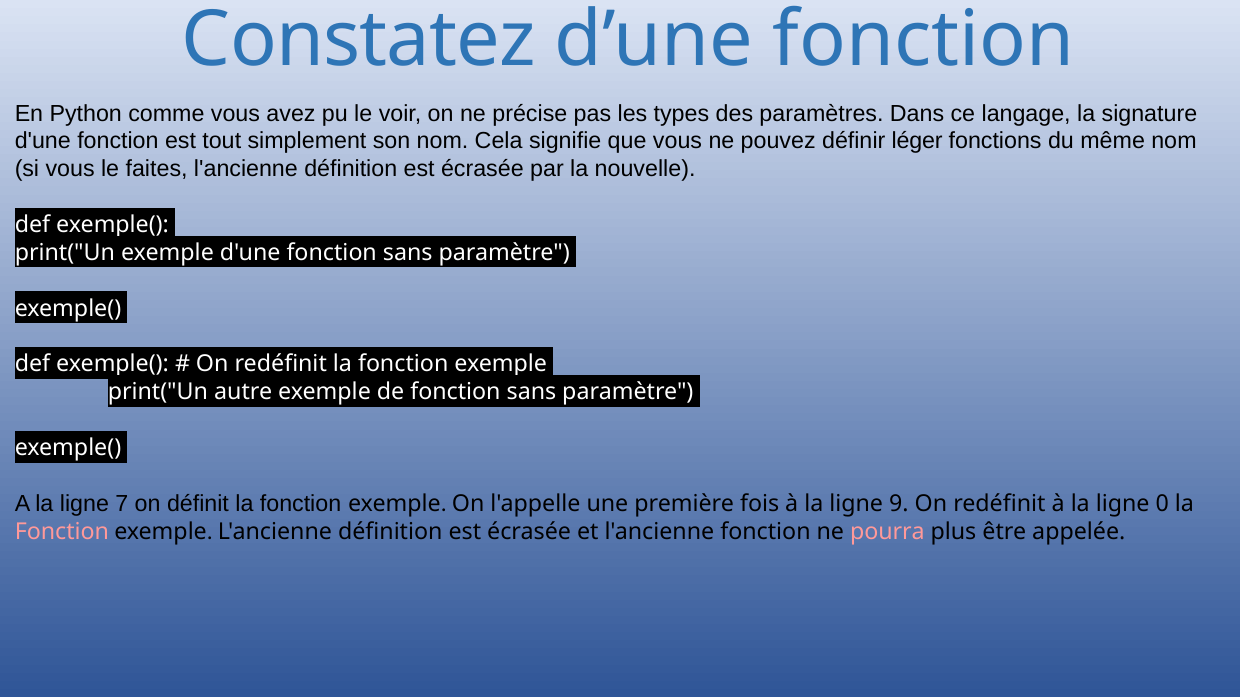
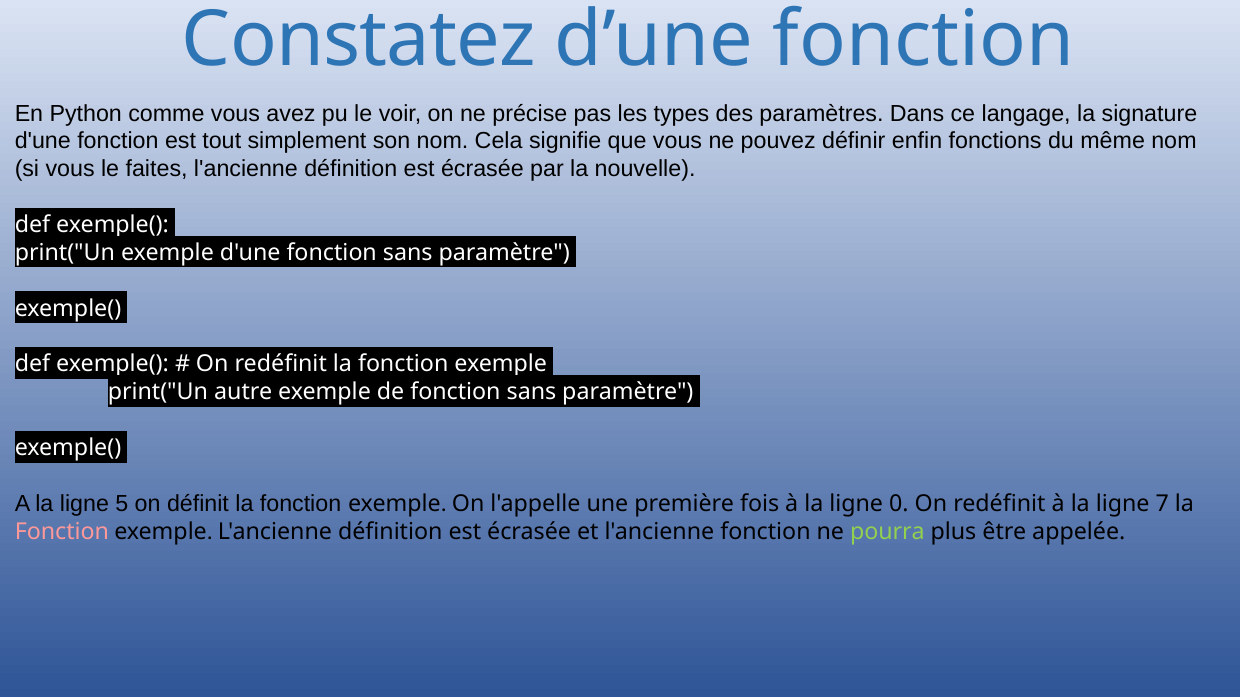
léger: léger -> enfin
7: 7 -> 5
9: 9 -> 0
0: 0 -> 7
pourra colour: pink -> light green
